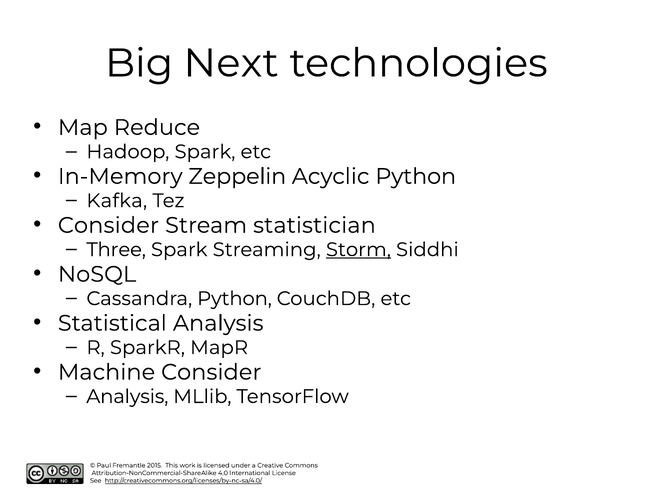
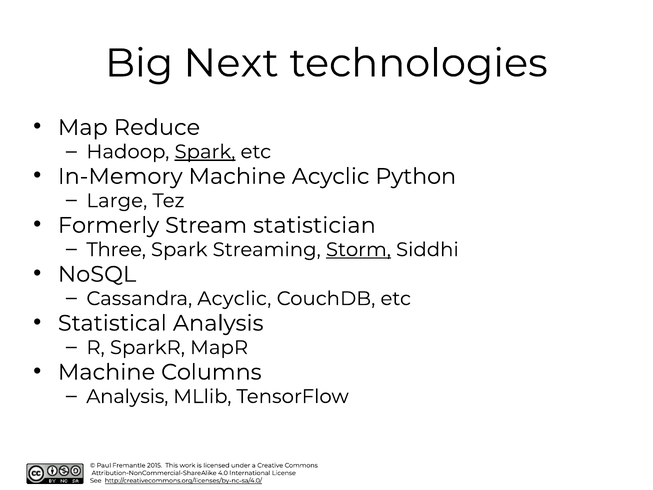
Spark at (205, 152) underline: none -> present
In-Memory Zeppelin: Zeppelin -> Machine
Kafka: Kafka -> Large
Consider at (108, 225): Consider -> Formerly
Cassandra Python: Python -> Acyclic
Machine Consider: Consider -> Columns
